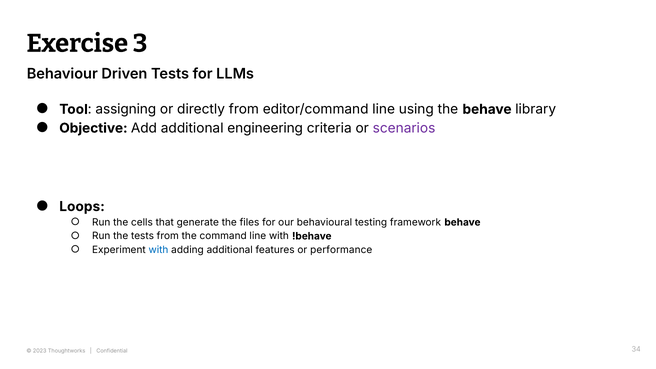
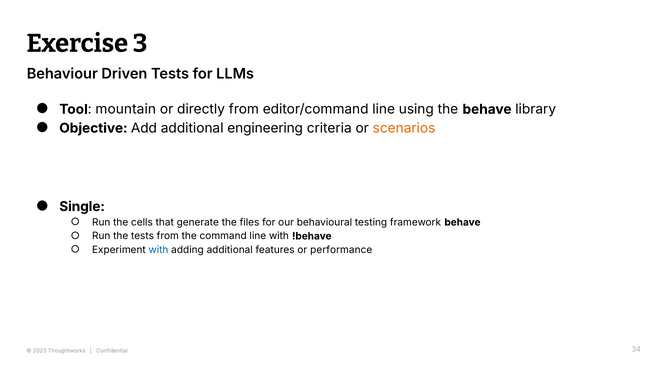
assigning: assigning -> mountain
scenarios colour: purple -> orange
Loops: Loops -> Single
